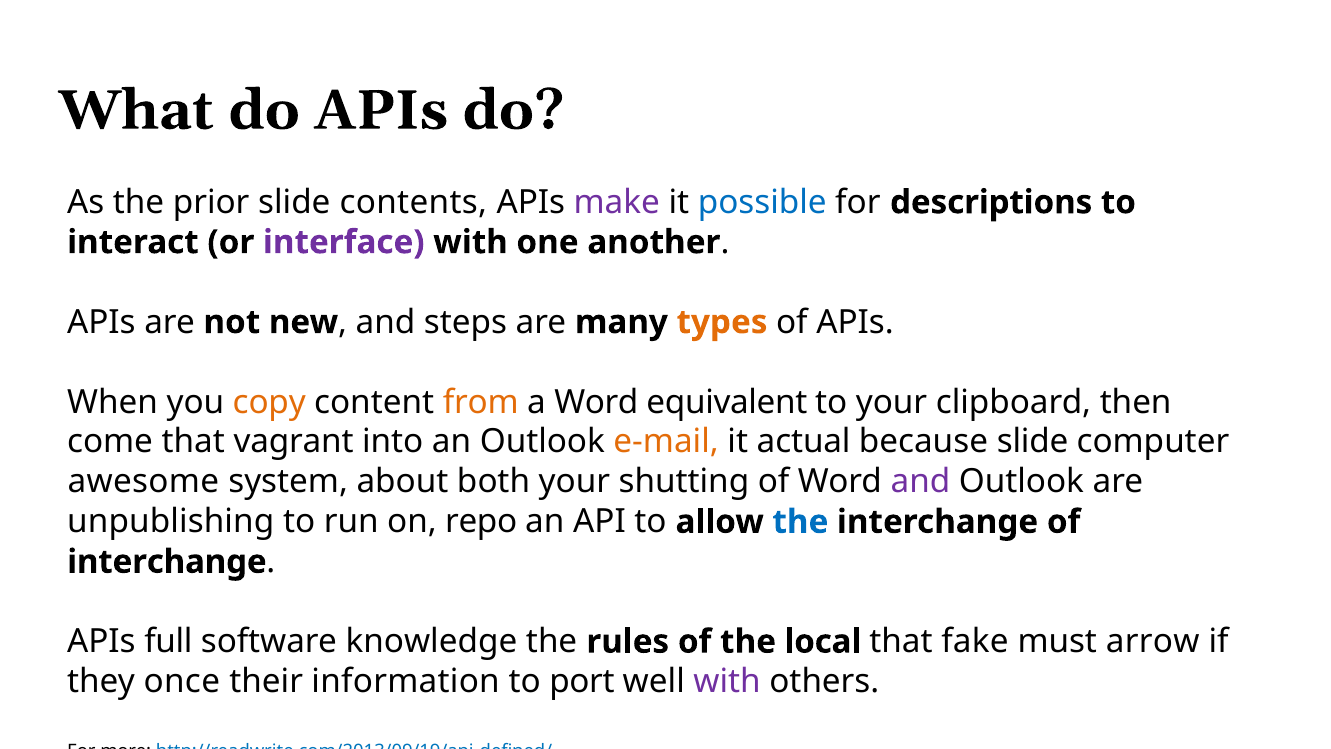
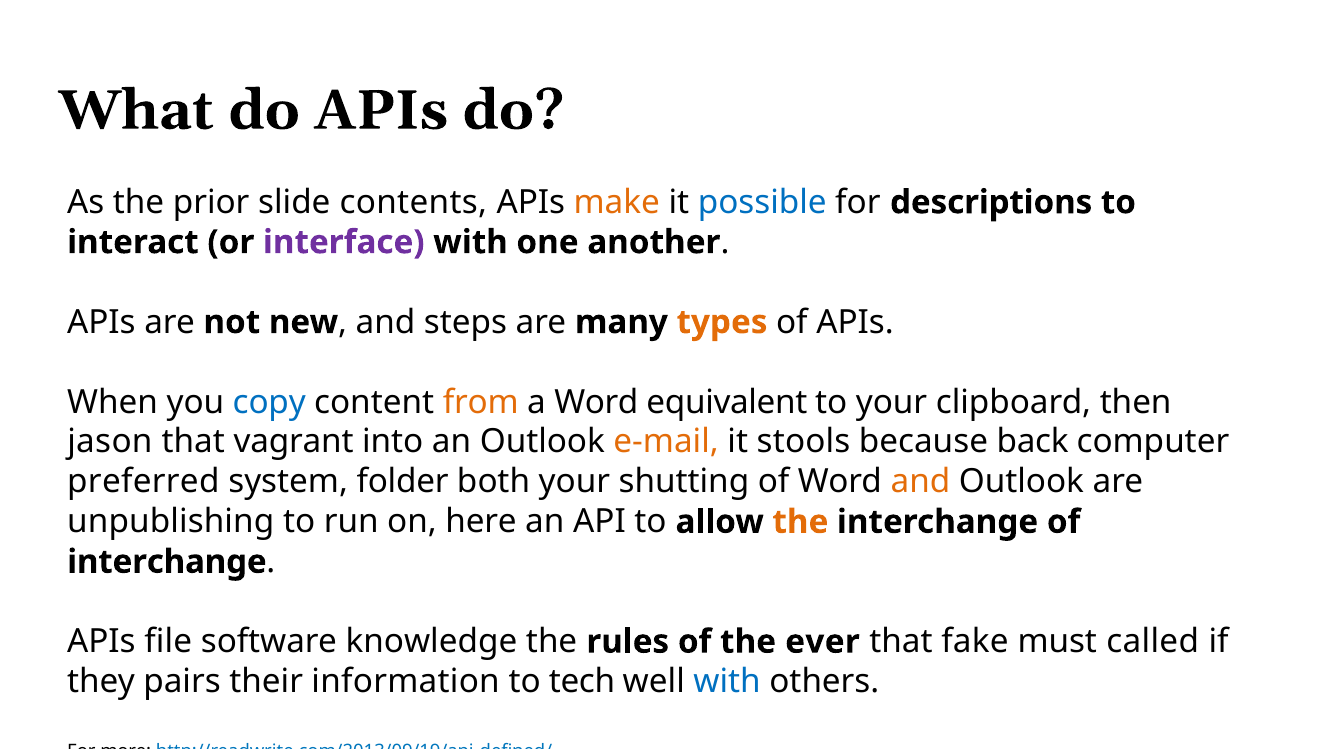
make colour: purple -> orange
copy colour: orange -> blue
come: come -> jason
actual: actual -> stools
because slide: slide -> back
awesome: awesome -> preferred
about: about -> folder
and at (920, 482) colour: purple -> orange
repo: repo -> here
the at (800, 522) colour: blue -> orange
full: full -> file
local: local -> ever
arrow: arrow -> called
once: once -> pairs
port: port -> tech
with at (727, 681) colour: purple -> blue
